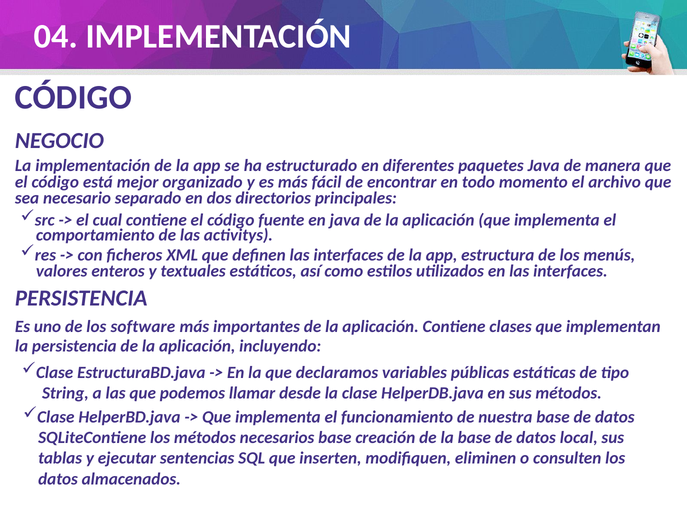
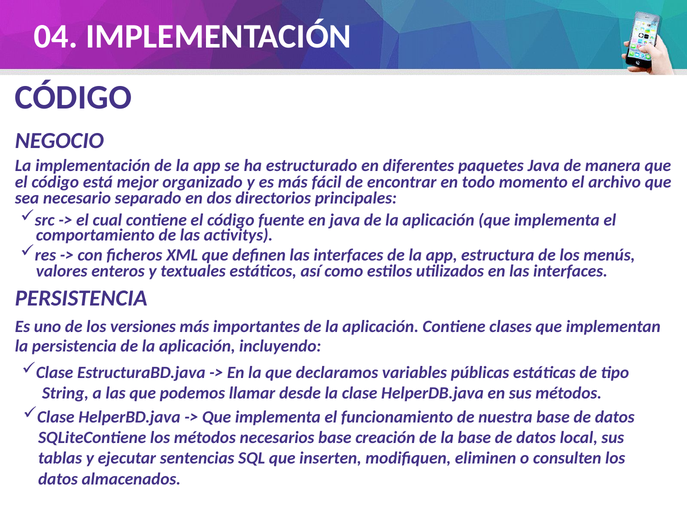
software: software -> versiones
